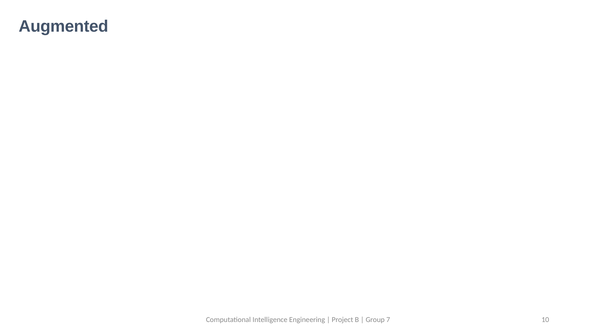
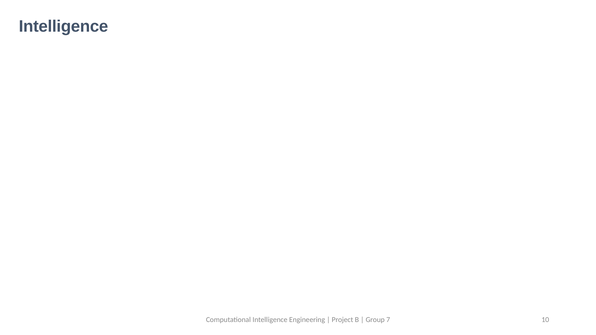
Augmented at (63, 26): Augmented -> Intelligence
